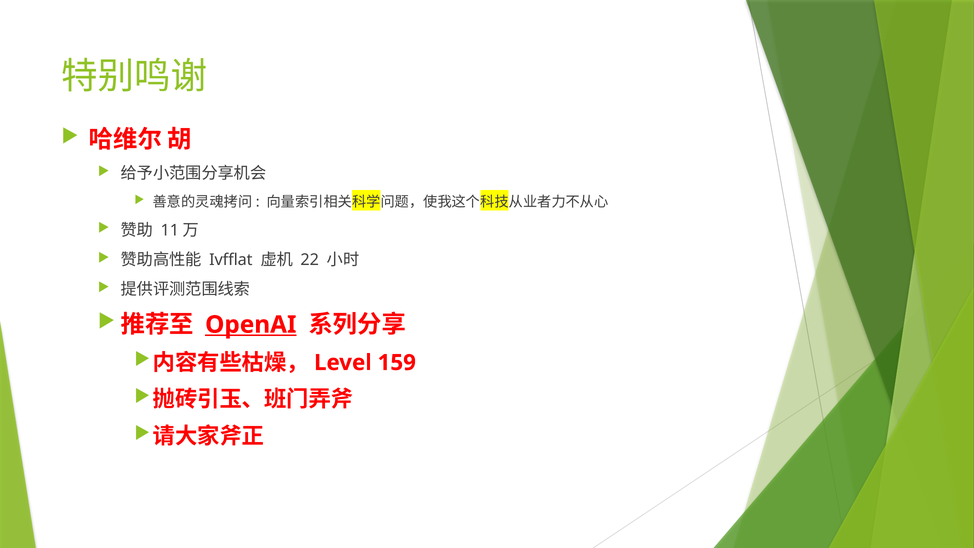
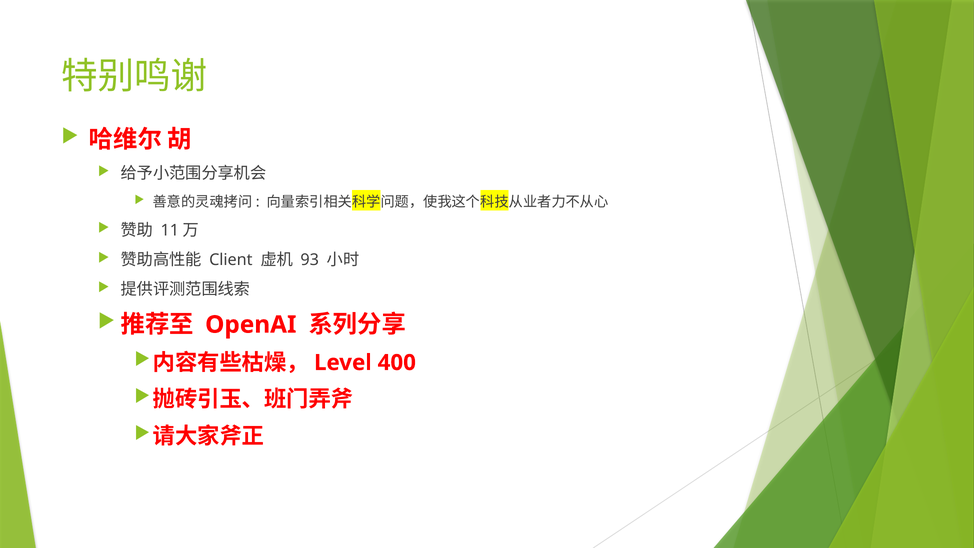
Ivfflat: Ivfflat -> Client
22: 22 -> 93
OpenAI underline: present -> none
159: 159 -> 400
